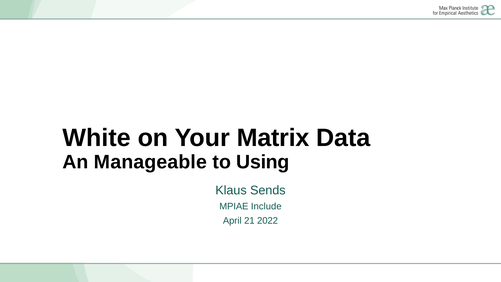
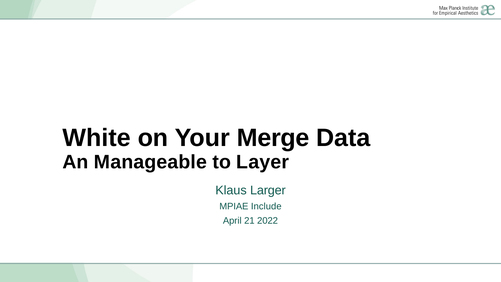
Matrix: Matrix -> Merge
Using: Using -> Layer
Sends: Sends -> Larger
